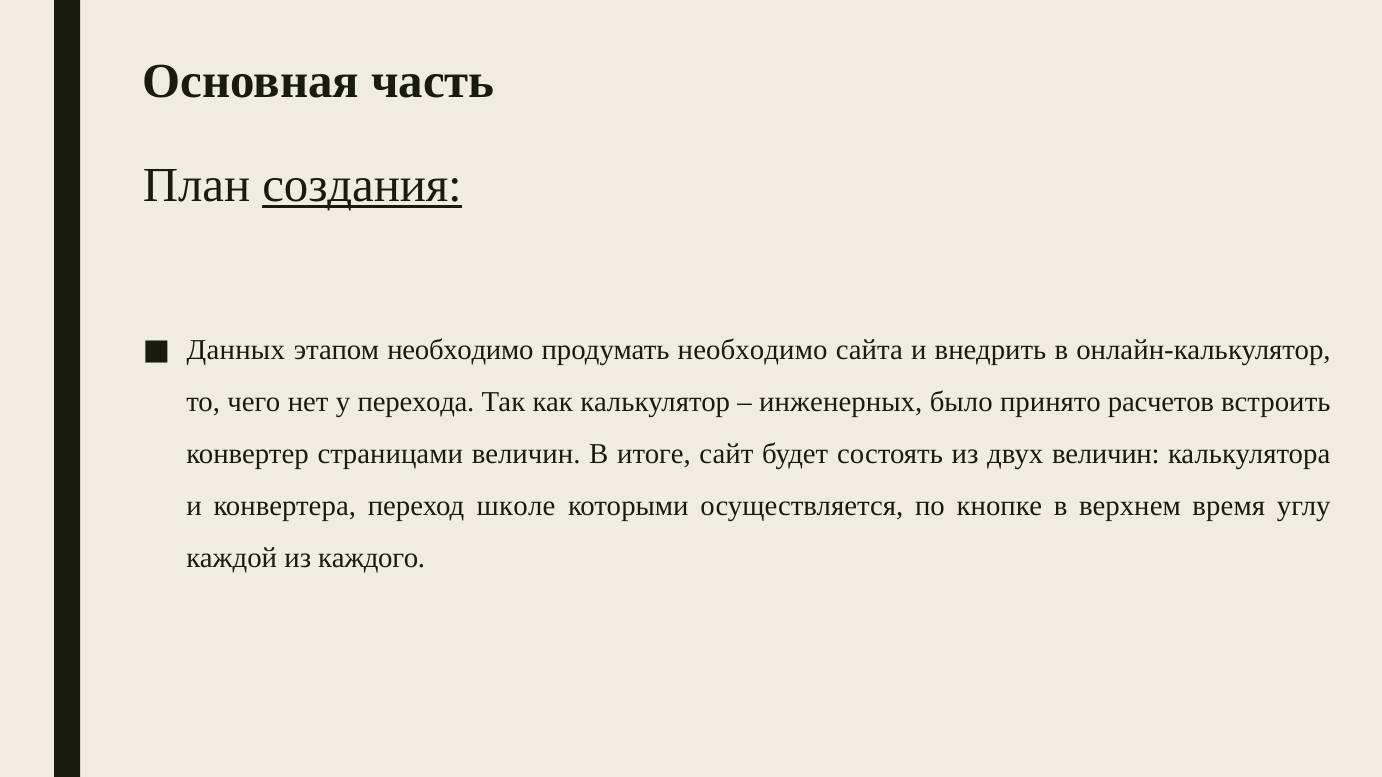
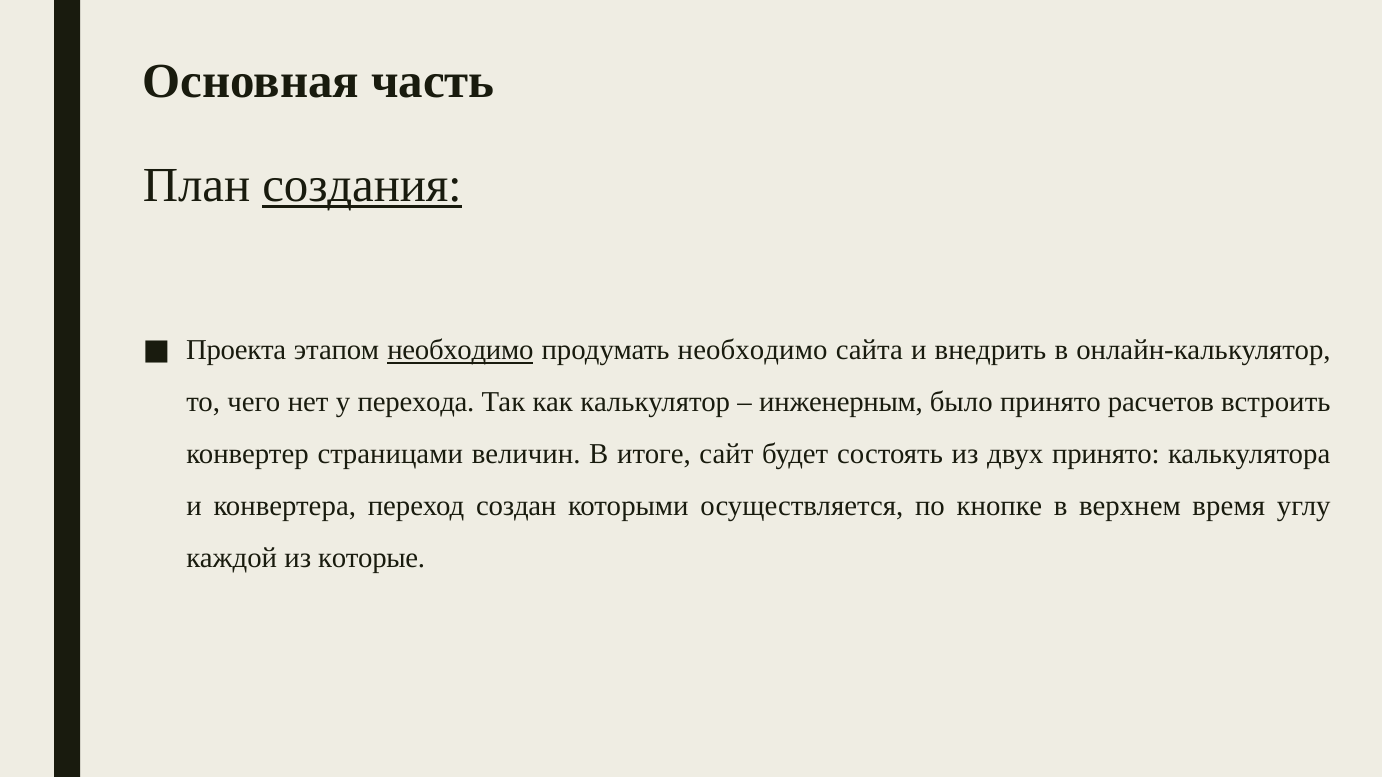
Данных: Данных -> Проекта
необходимо at (460, 351) underline: none -> present
инженерных: инженерных -> инженерным
двух величин: величин -> принято
школе: школе -> создан
каждого: каждого -> которые
